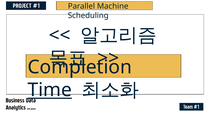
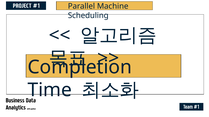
Time underline: present -> none
